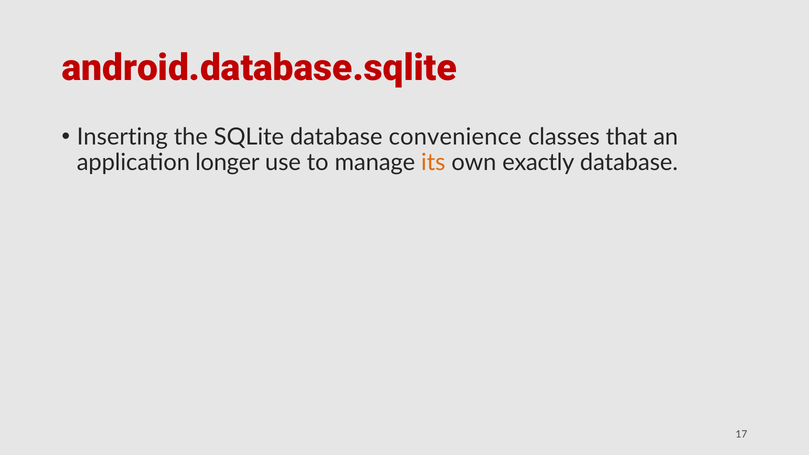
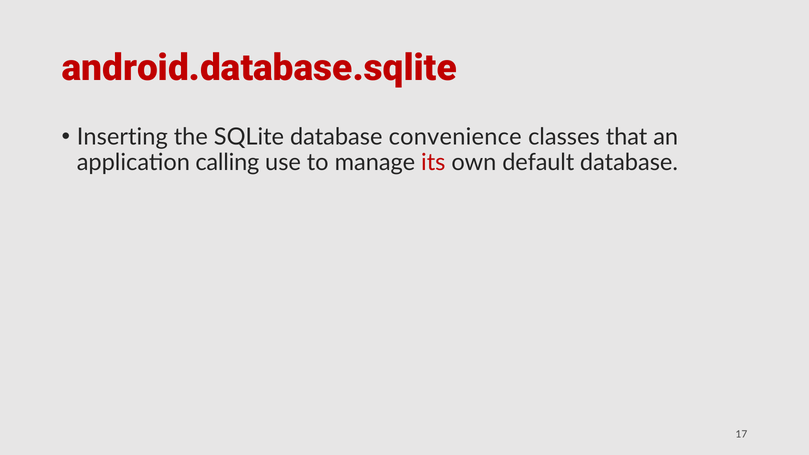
longer: longer -> calling
its colour: orange -> red
exactly: exactly -> default
